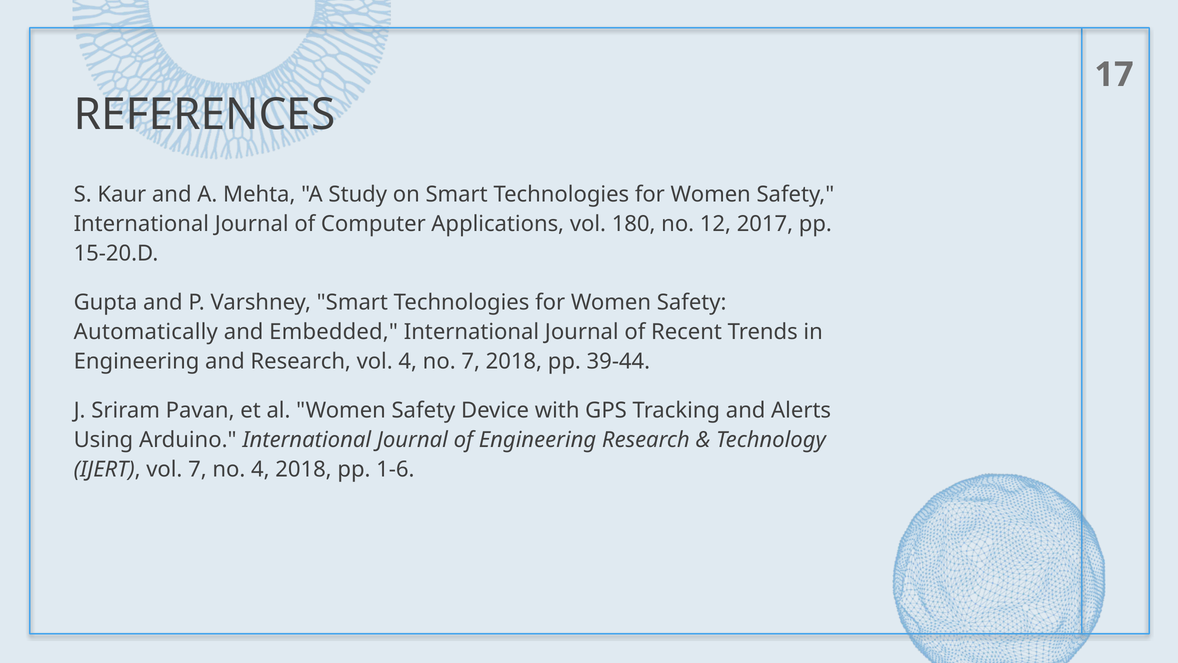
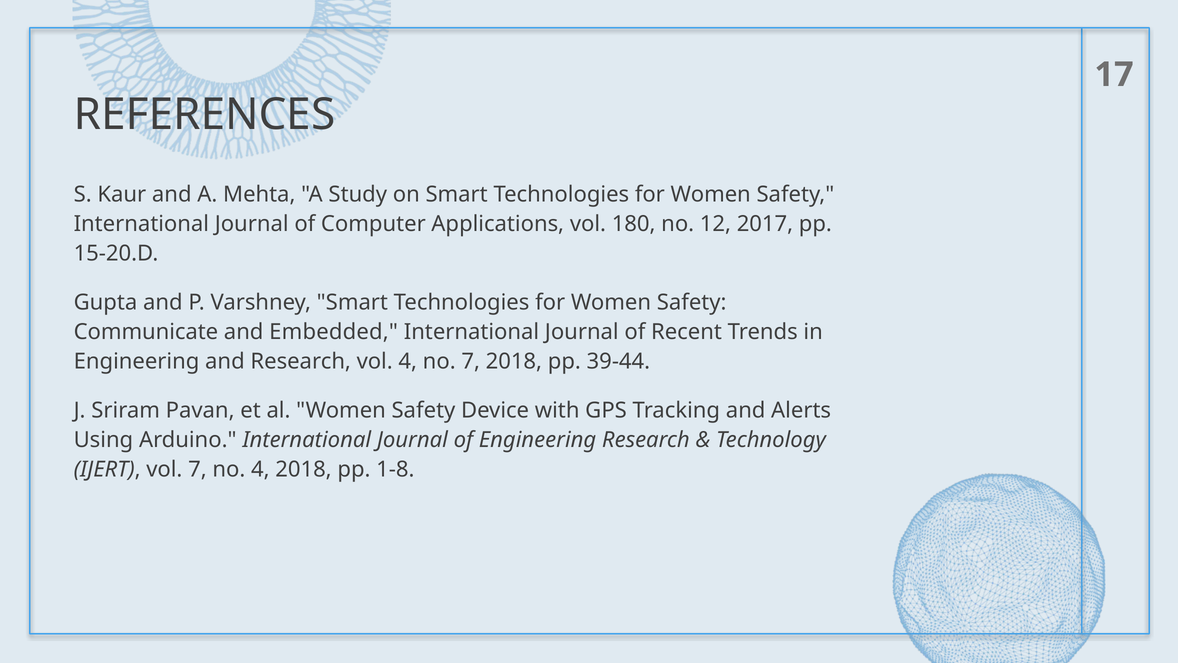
Automatically: Automatically -> Communicate
1-6: 1-6 -> 1-8
